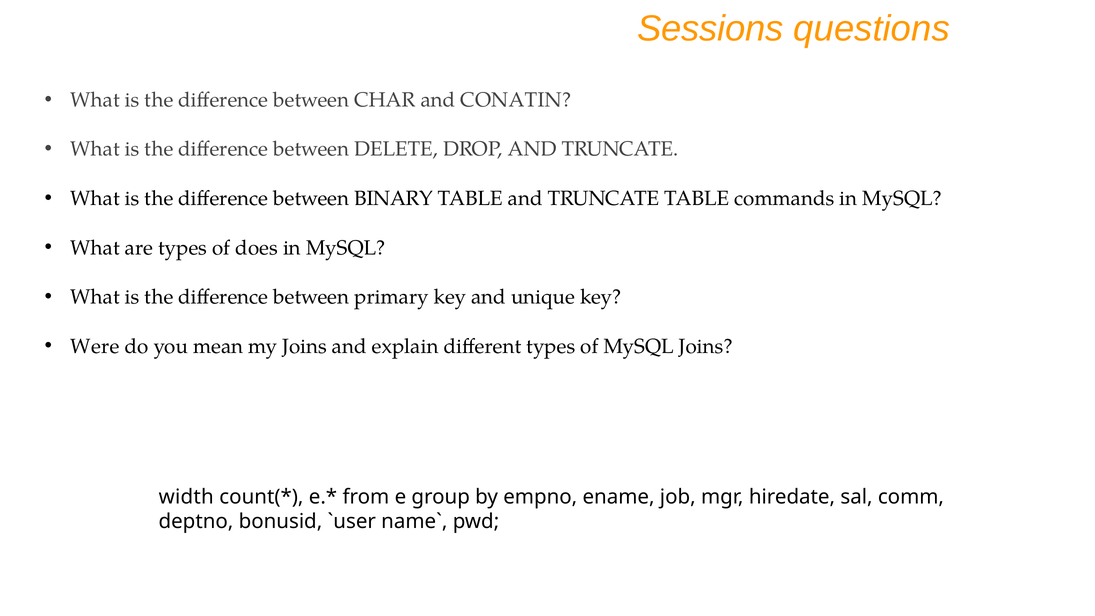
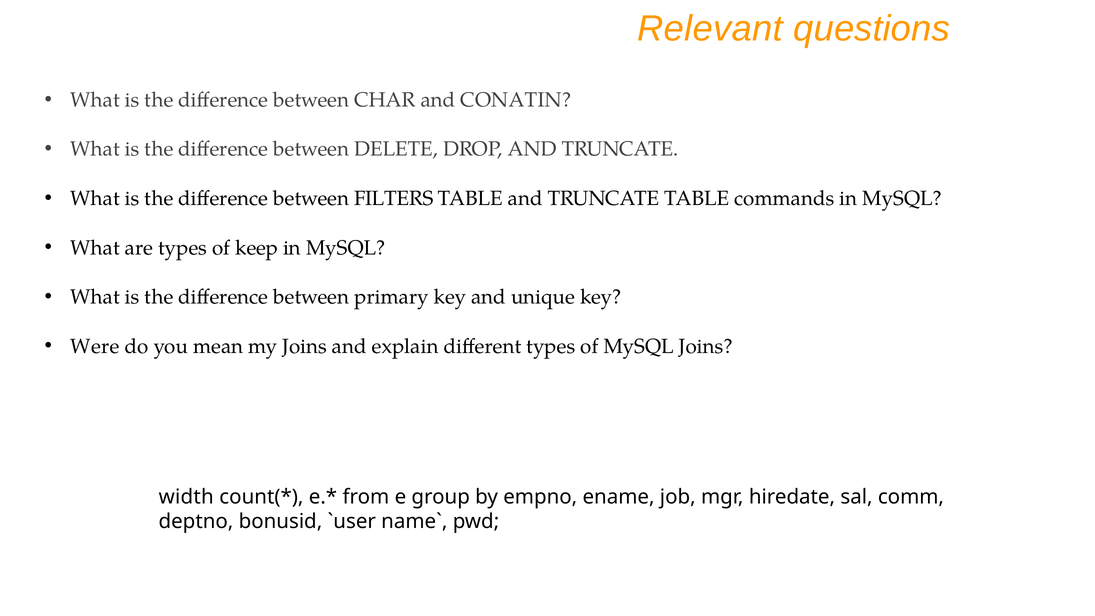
Sessions: Sessions -> Relevant
BINARY: BINARY -> FILTERS
does: does -> keep
